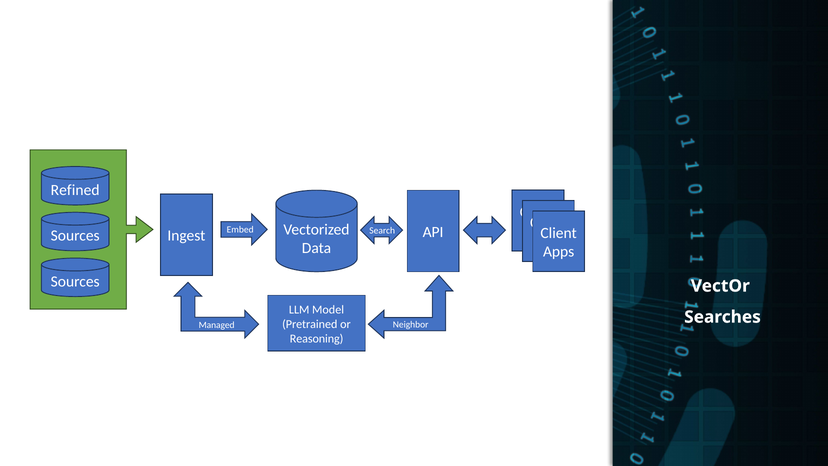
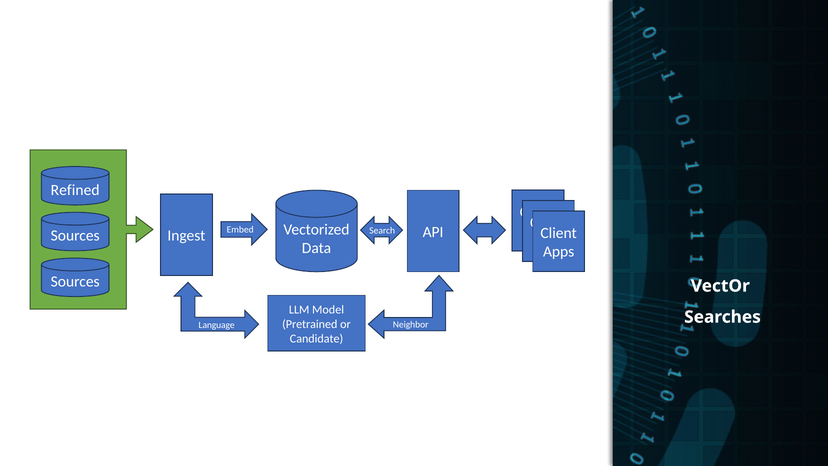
Managed: Managed -> Language
Reasoning: Reasoning -> Candidate
